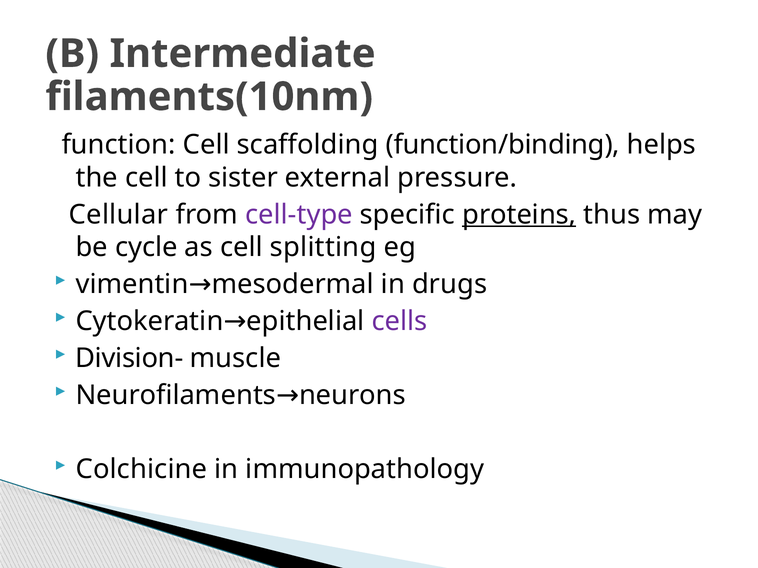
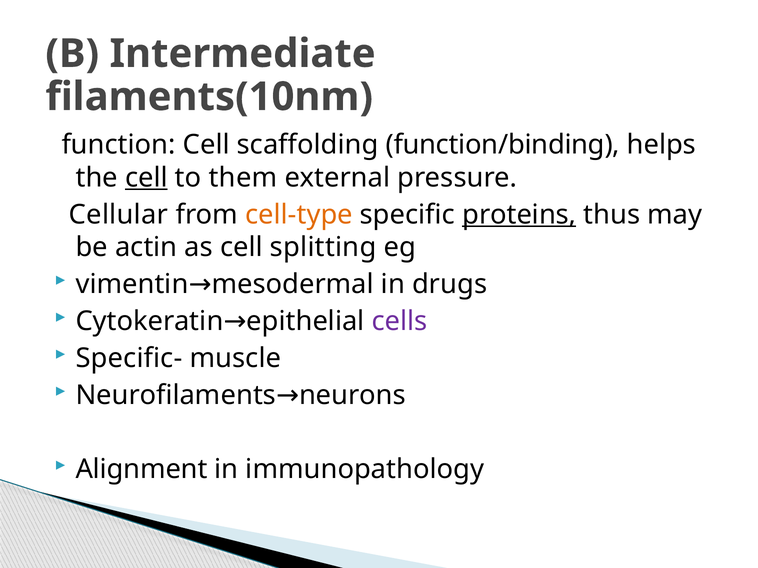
cell at (146, 178) underline: none -> present
sister: sister -> them
cell-type colour: purple -> orange
cycle: cycle -> actin
Division-: Division- -> Specific-
Colchicine: Colchicine -> Alignment
